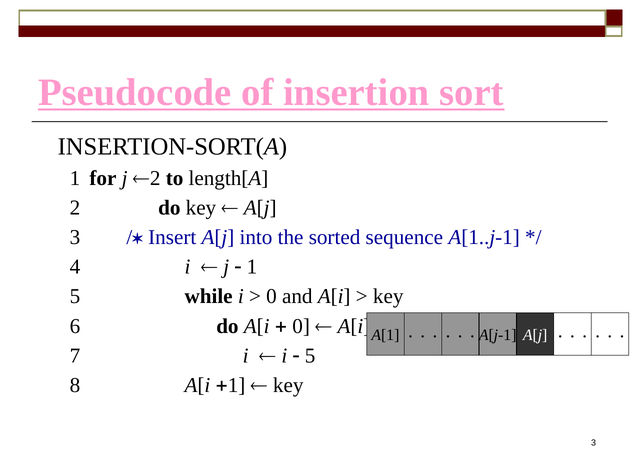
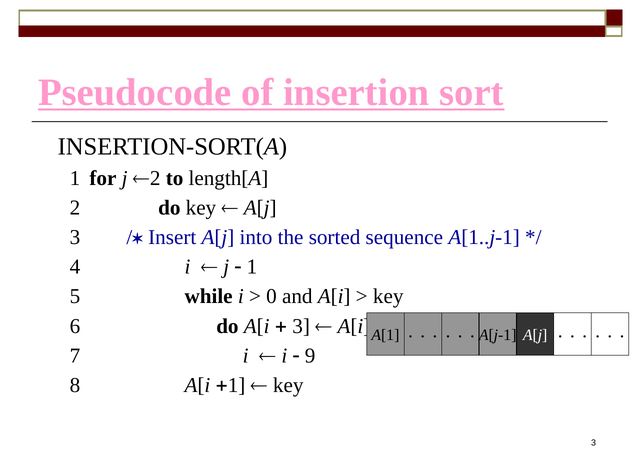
0 at (301, 326): 0 -> 3
5 at (310, 355): 5 -> 9
